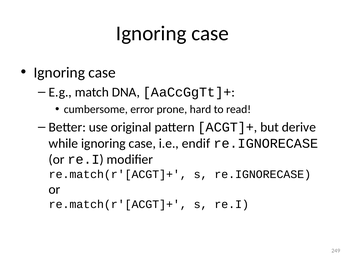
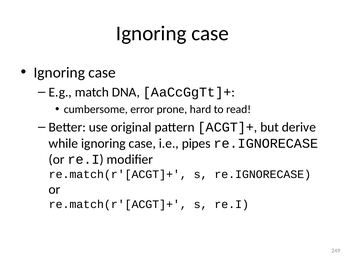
endif: endif -> pipes
